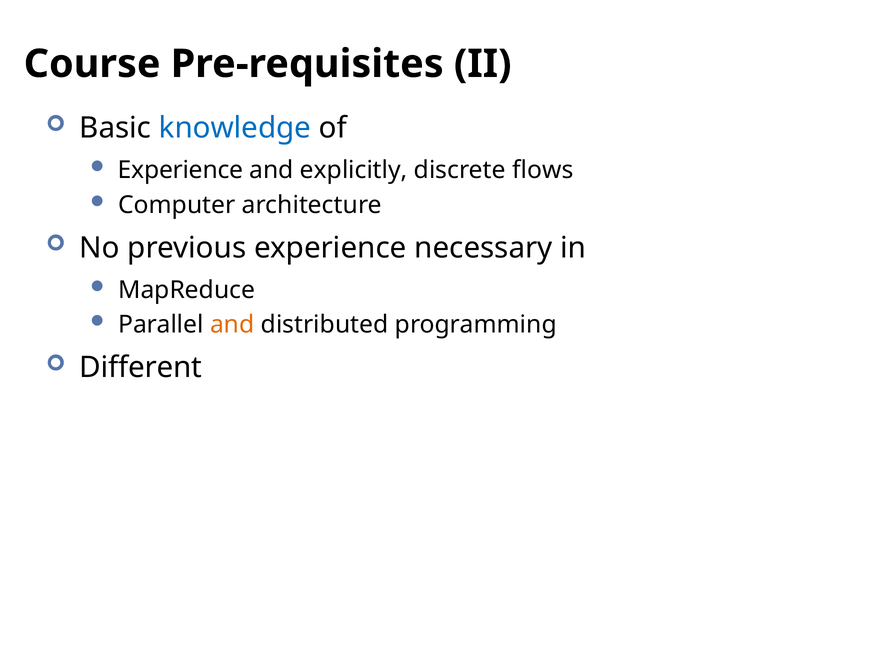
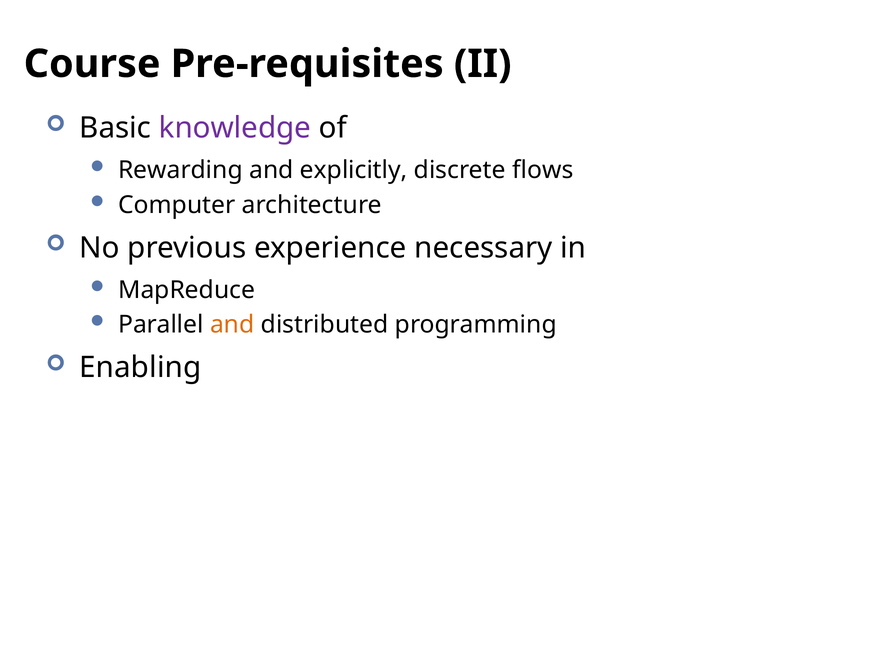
knowledge colour: blue -> purple
Experience at (181, 170): Experience -> Rewarding
Different: Different -> Enabling
